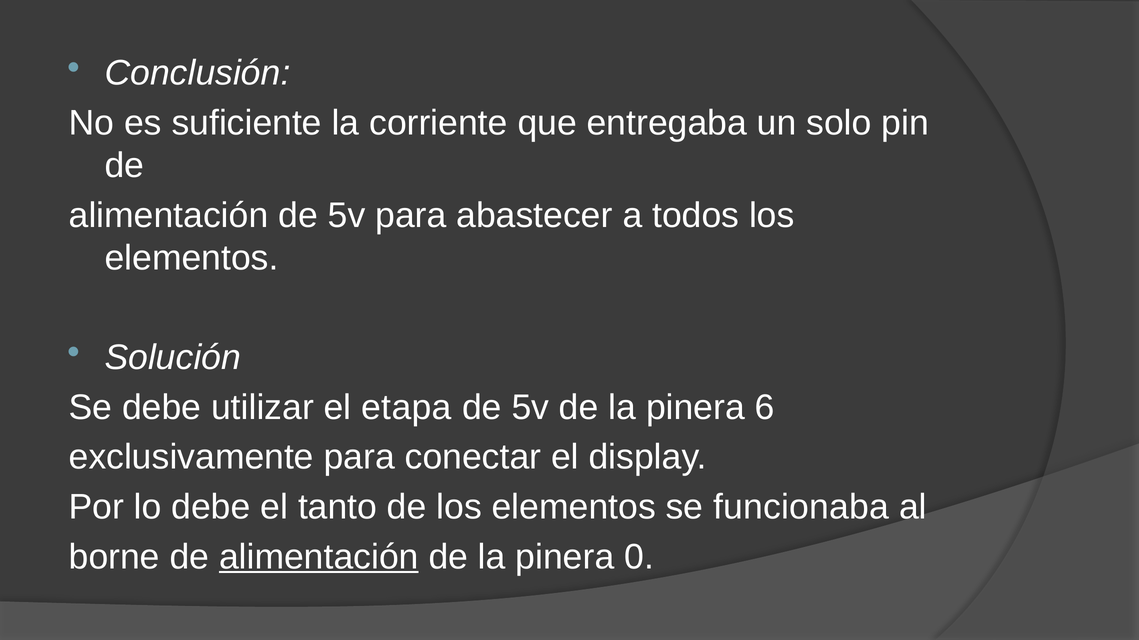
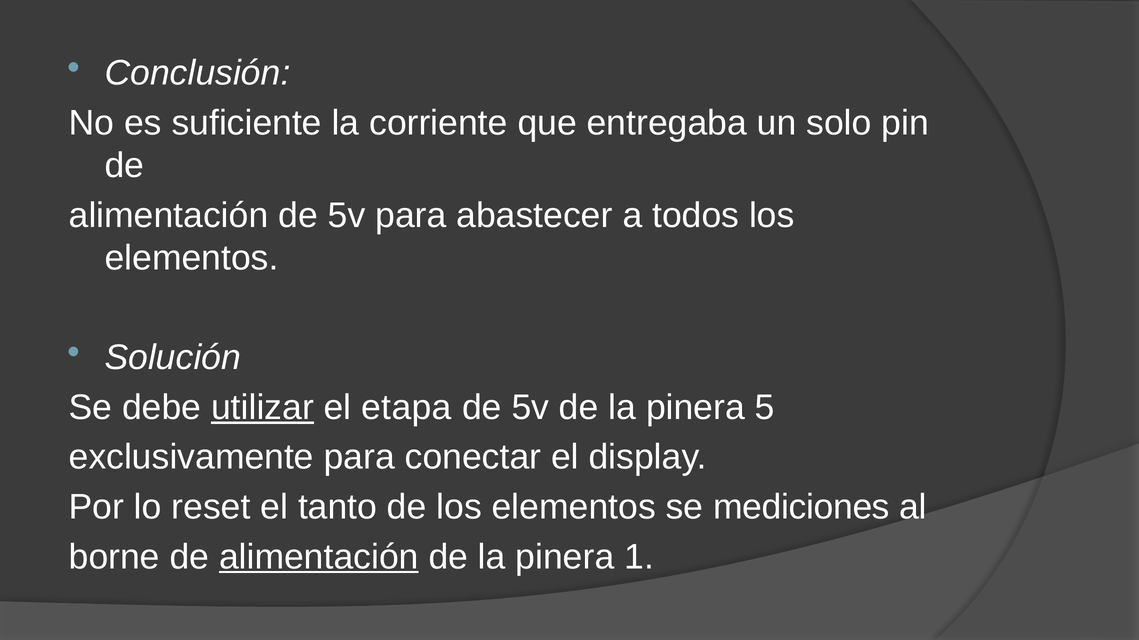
utilizar underline: none -> present
6: 6 -> 5
lo debe: debe -> reset
funcionaba: funcionaba -> mediciones
0: 0 -> 1
